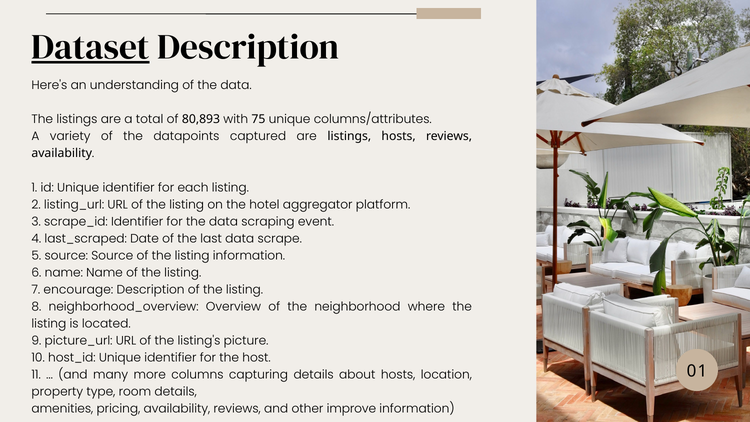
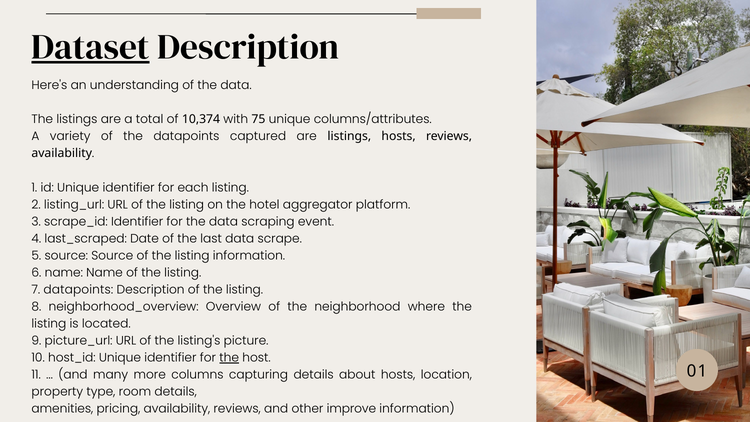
80,893: 80,893 -> 10,374
7 encourage: encourage -> datapoints
the at (229, 358) underline: none -> present
